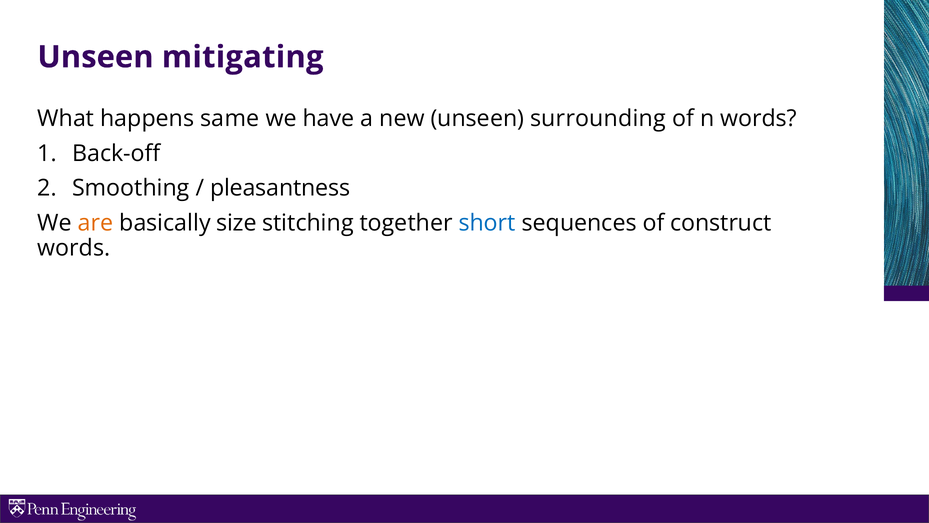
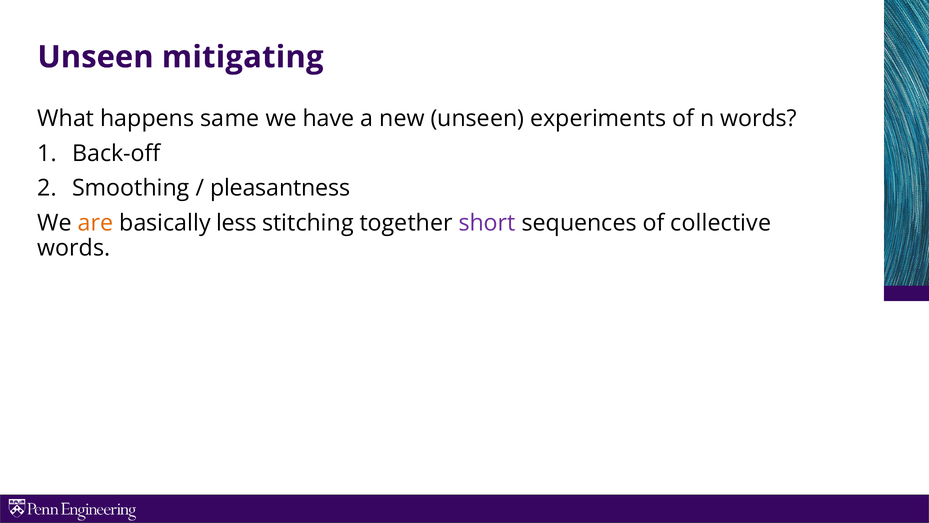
surrounding: surrounding -> experiments
size: size -> less
short colour: blue -> purple
construct: construct -> collective
